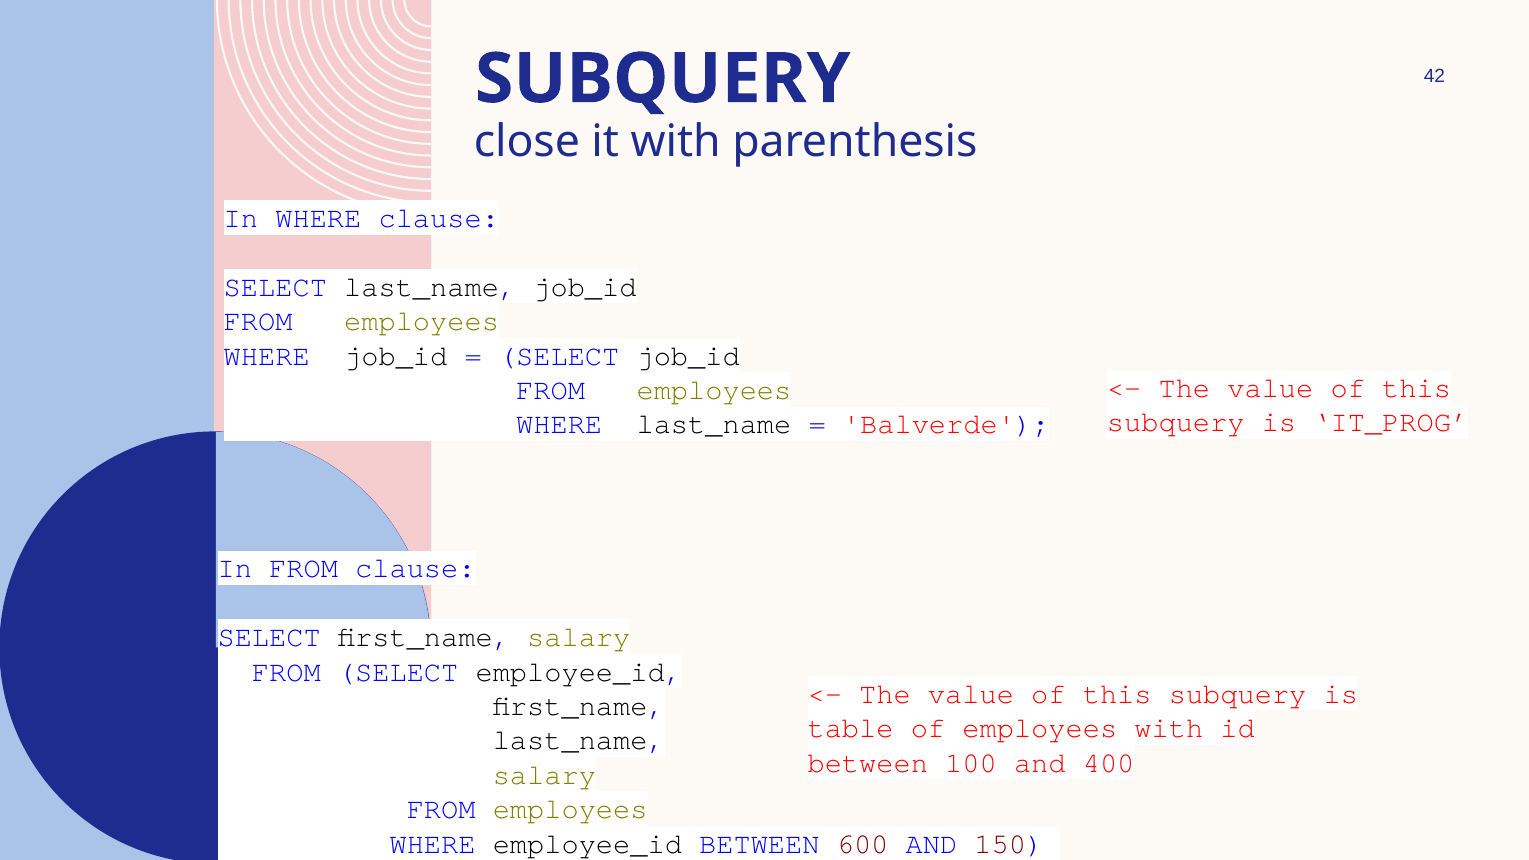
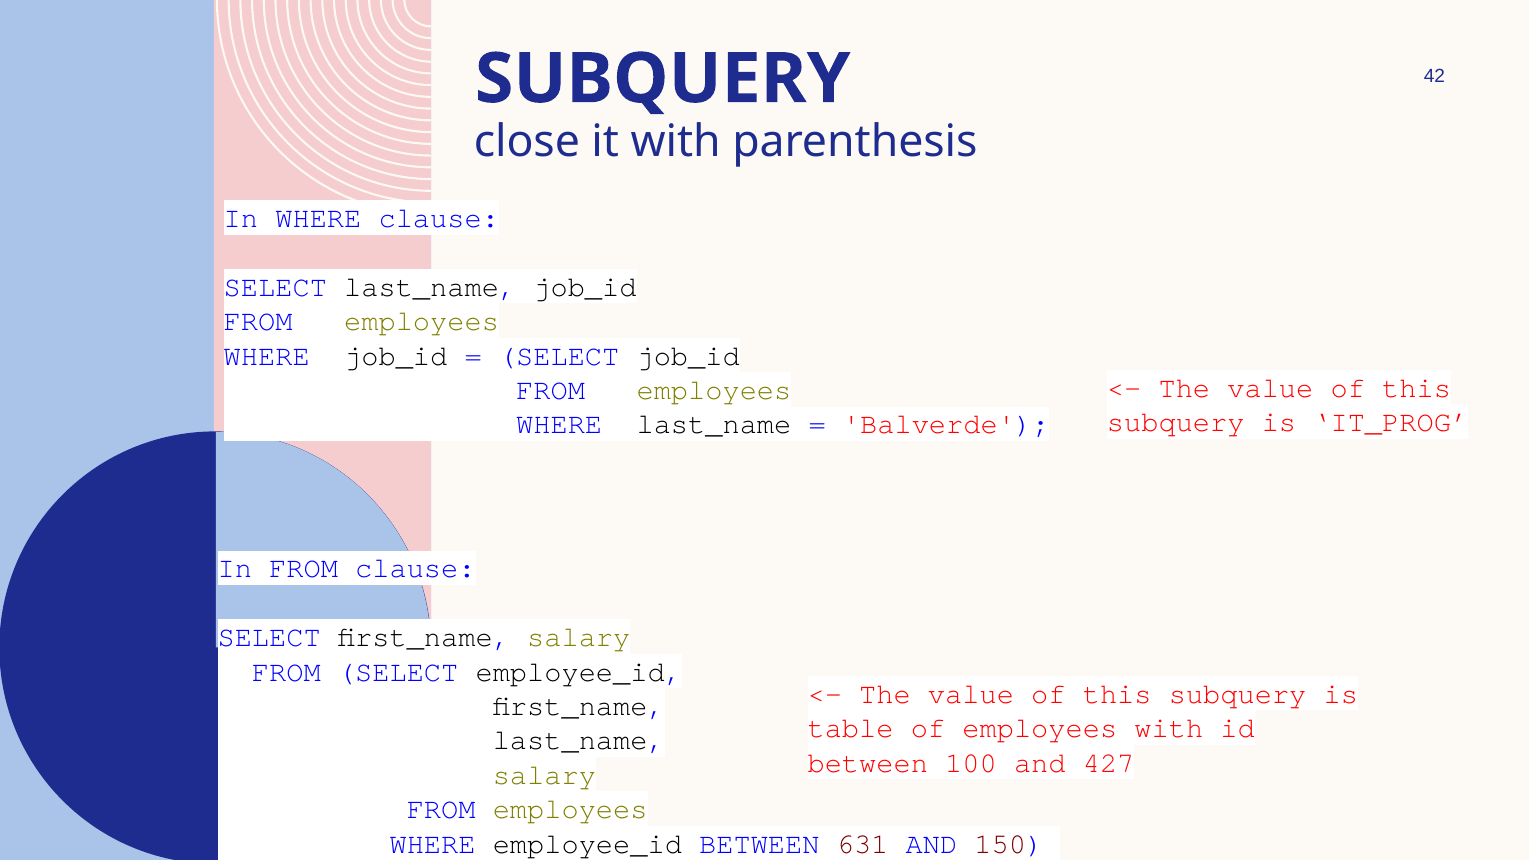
400: 400 -> 427
600: 600 -> 631
